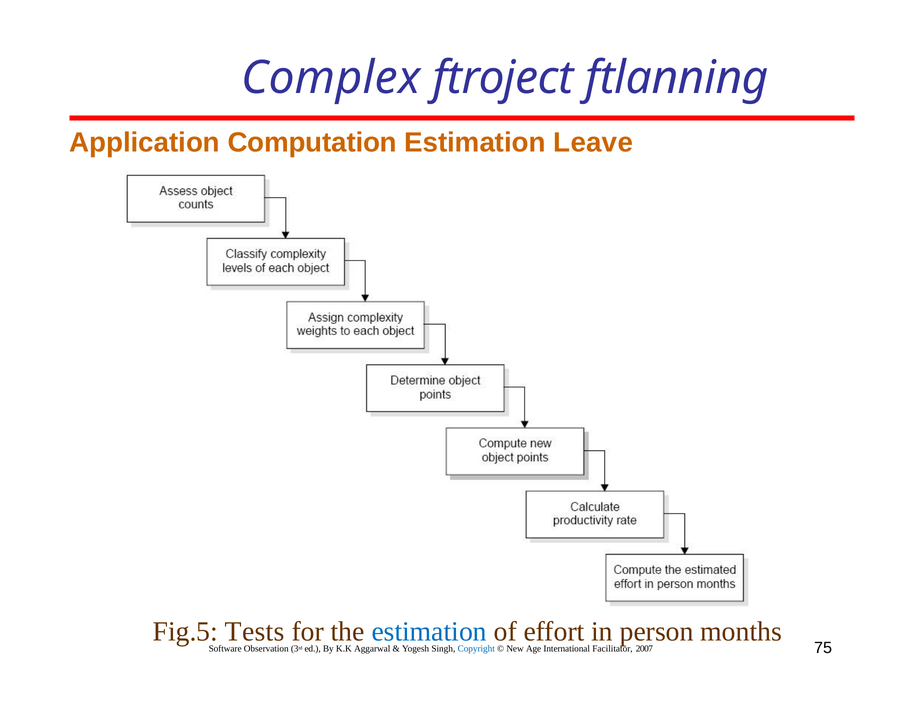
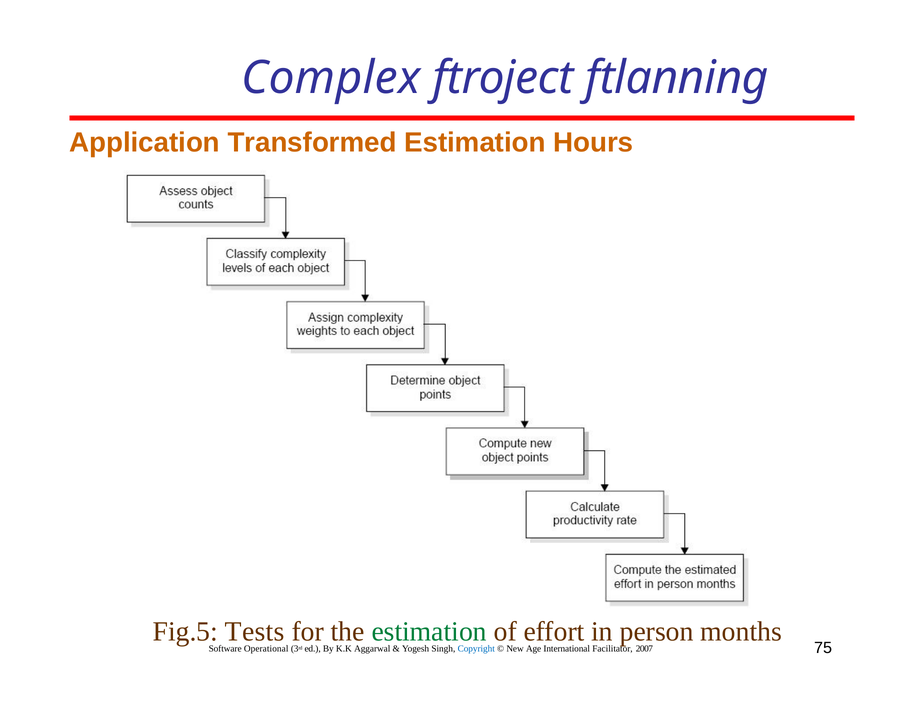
Computation: Computation -> Transformed
Leave: Leave -> Hours
estimation at (429, 632) colour: blue -> green
Observation: Observation -> Operational
